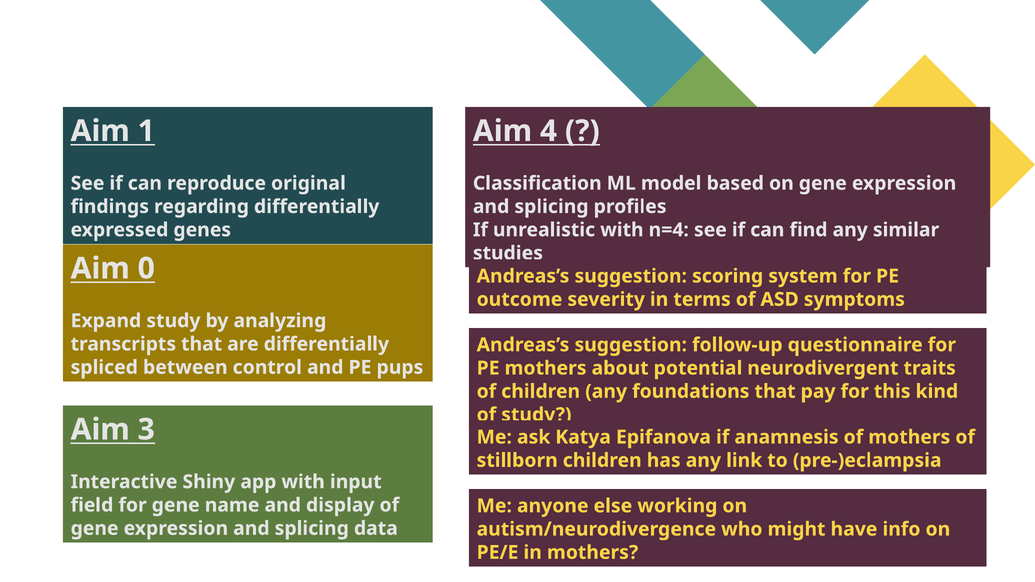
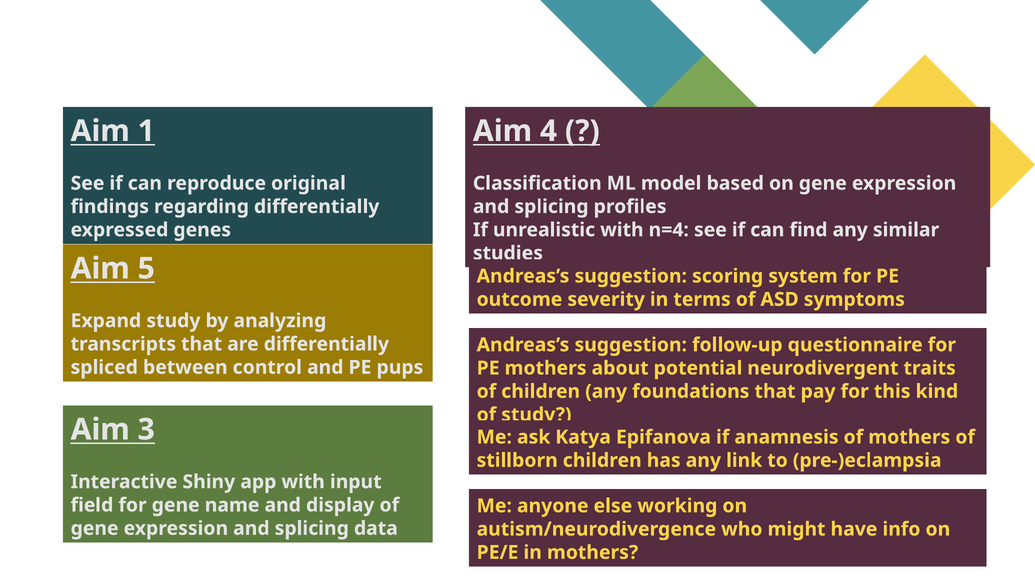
0: 0 -> 5
